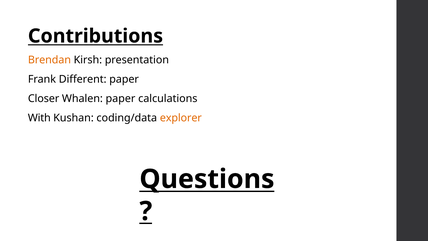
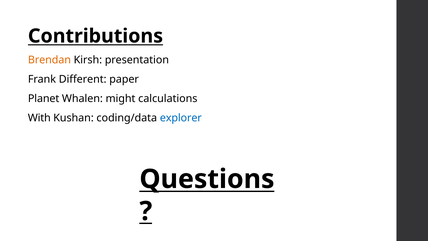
Closer: Closer -> Planet
Whalen paper: paper -> might
explorer colour: orange -> blue
